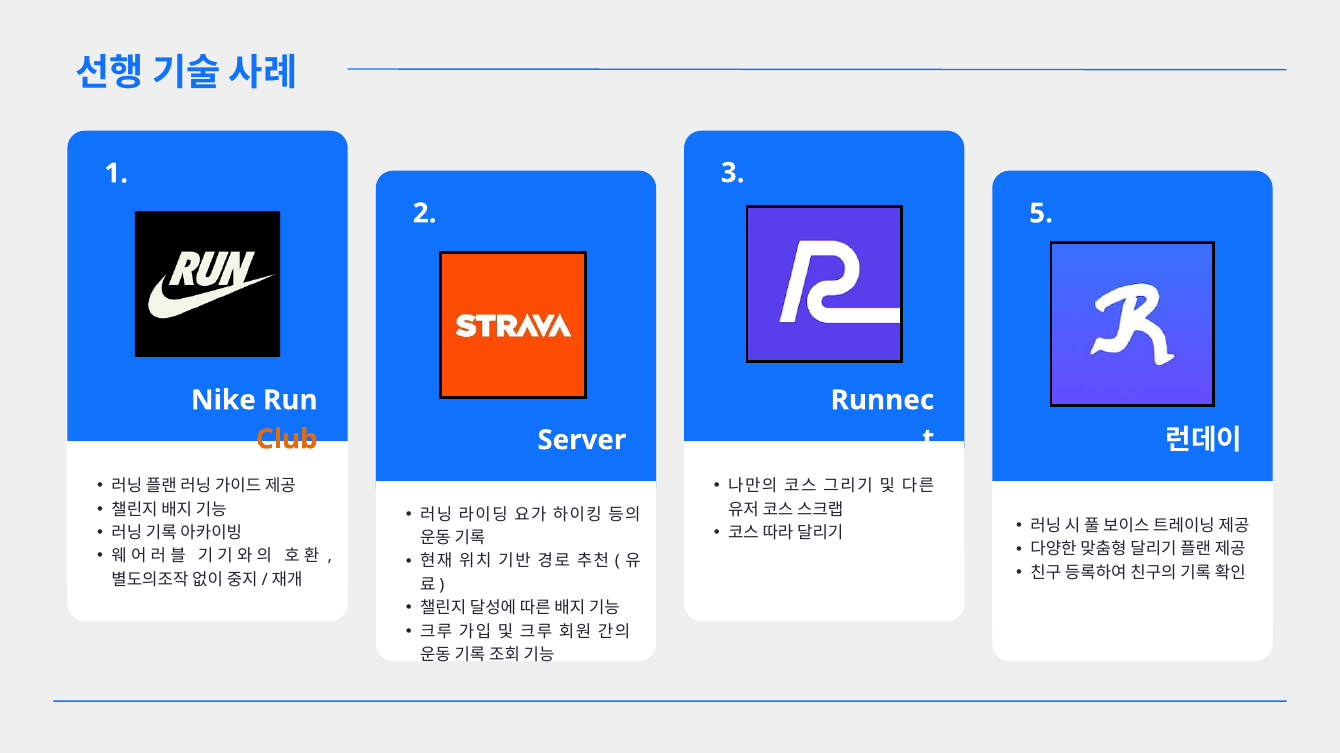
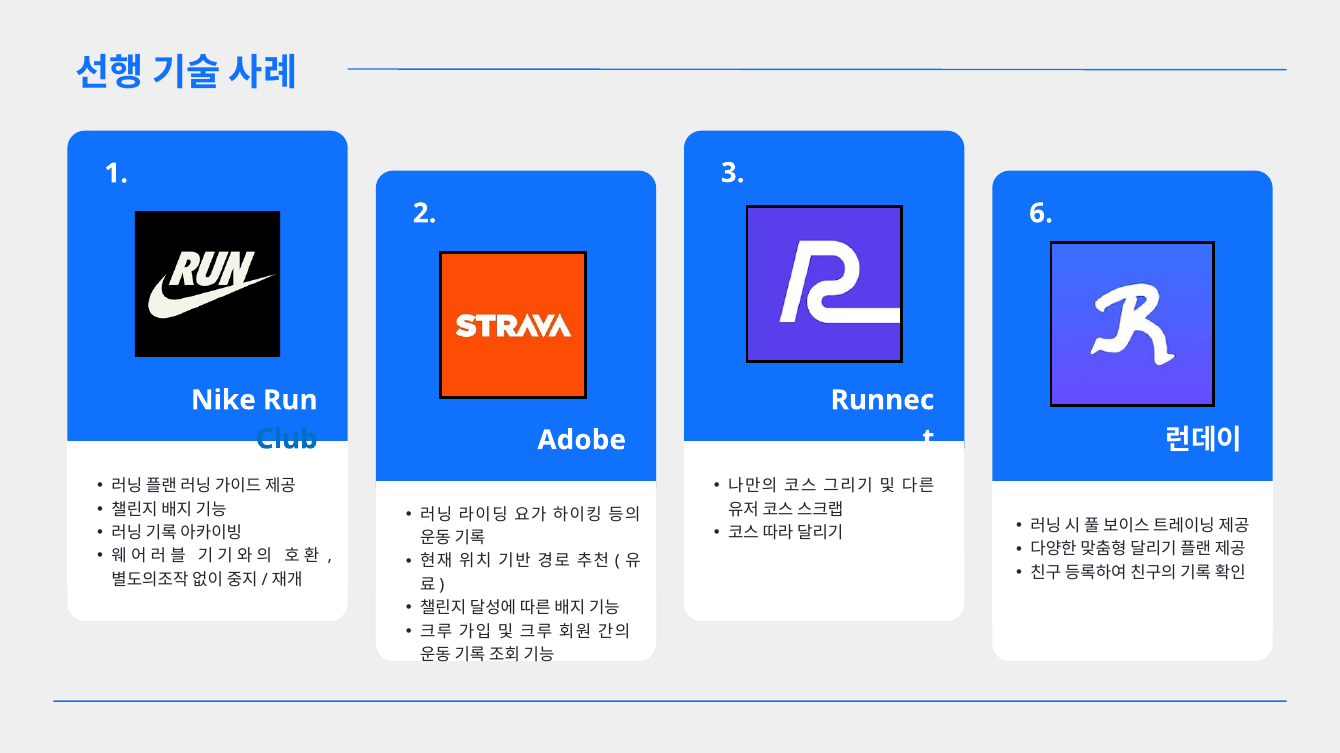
5: 5 -> 6
Club colour: orange -> blue
Server: Server -> Adobe
